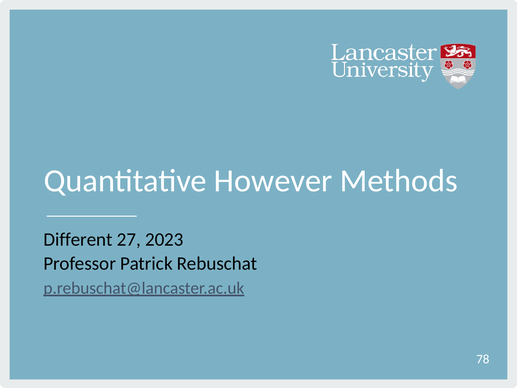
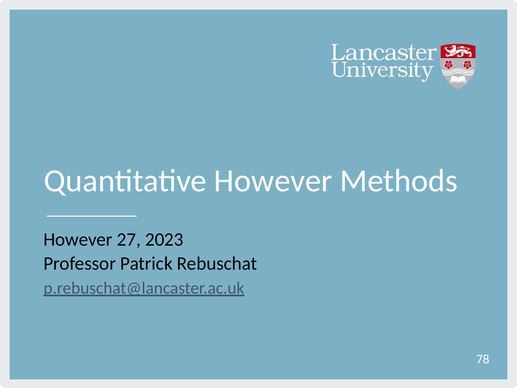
Different at (78, 239): Different -> However
